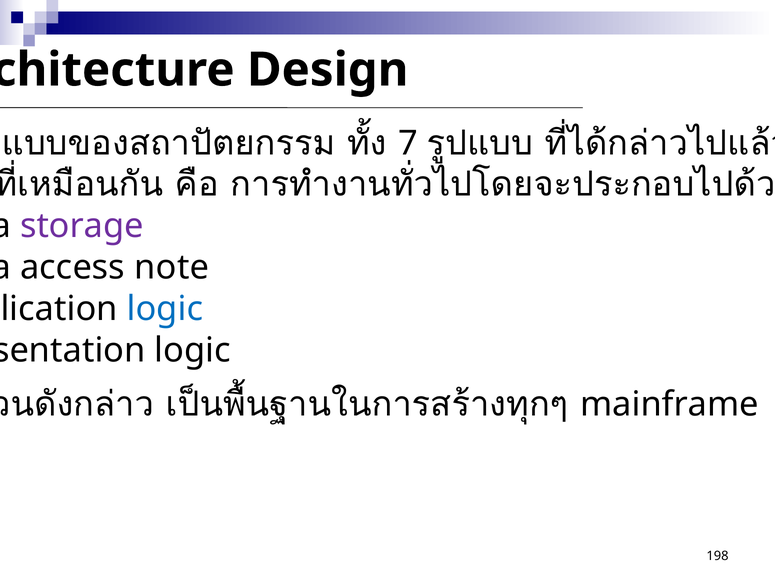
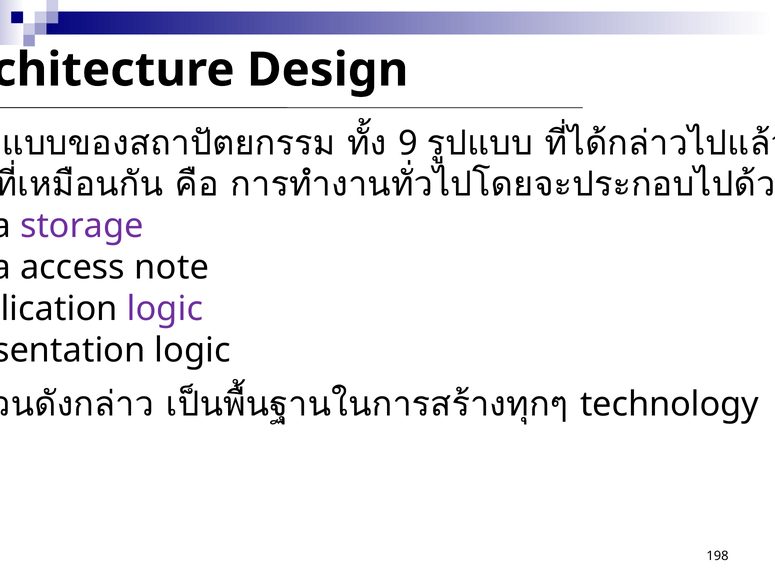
7: 7 -> 9
logic at (165, 308) colour: blue -> purple
mainframe: mainframe -> technology
